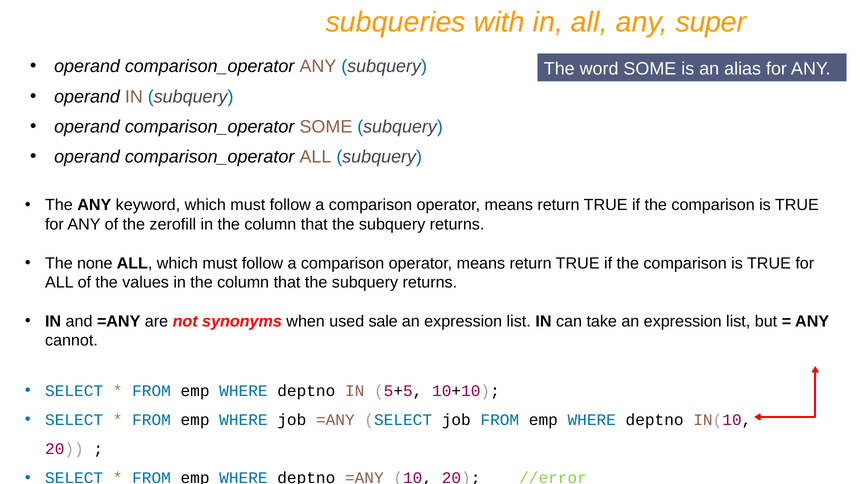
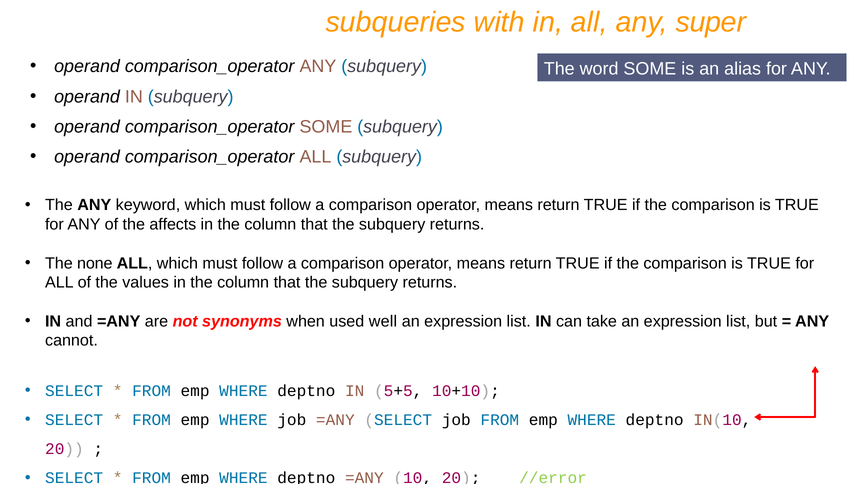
zerofill: zerofill -> affects
sale: sale -> well
